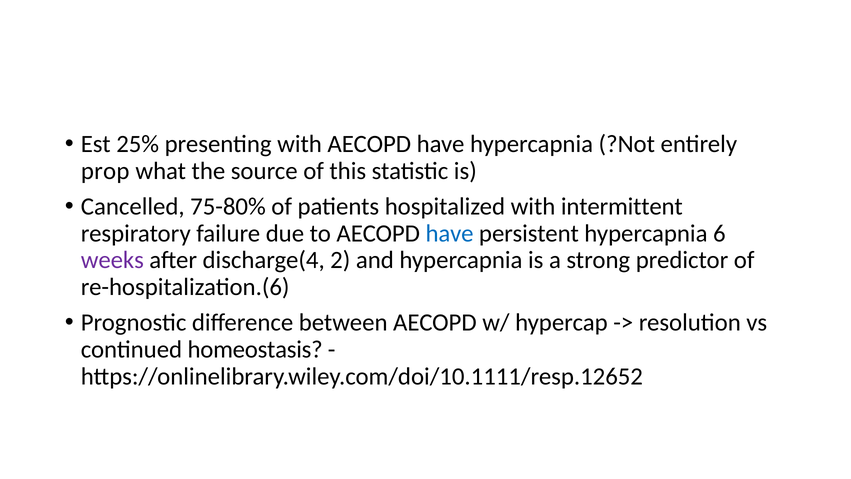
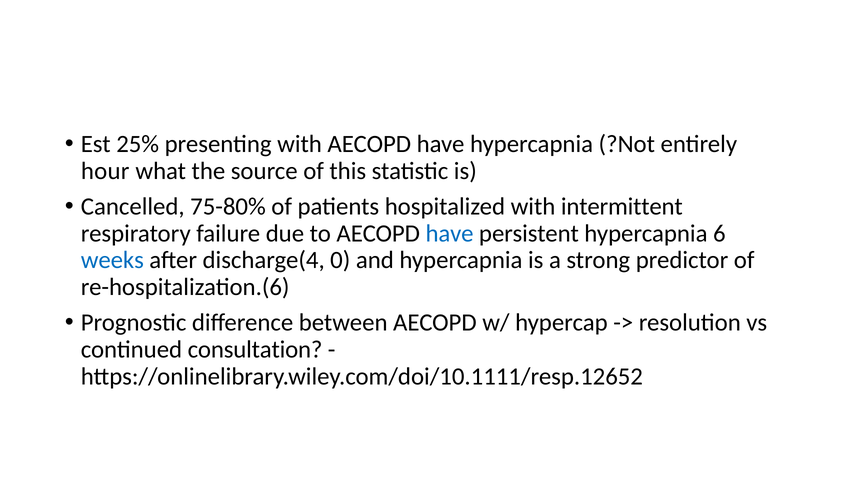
prop: prop -> hour
weeks colour: purple -> blue
2: 2 -> 0
homeostasis: homeostasis -> consultation
